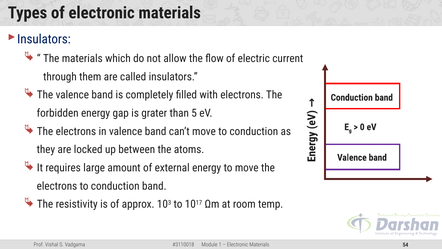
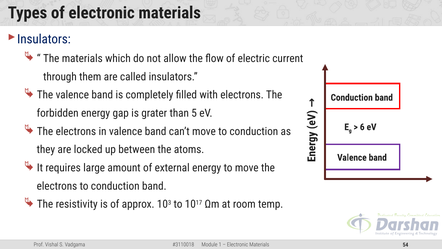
0: 0 -> 6
